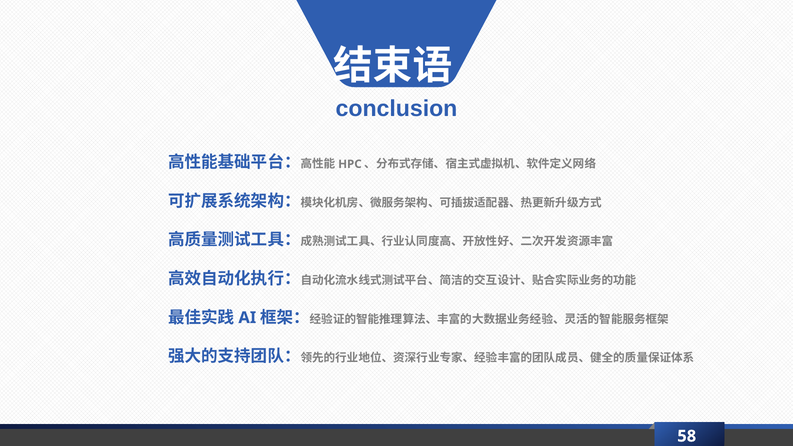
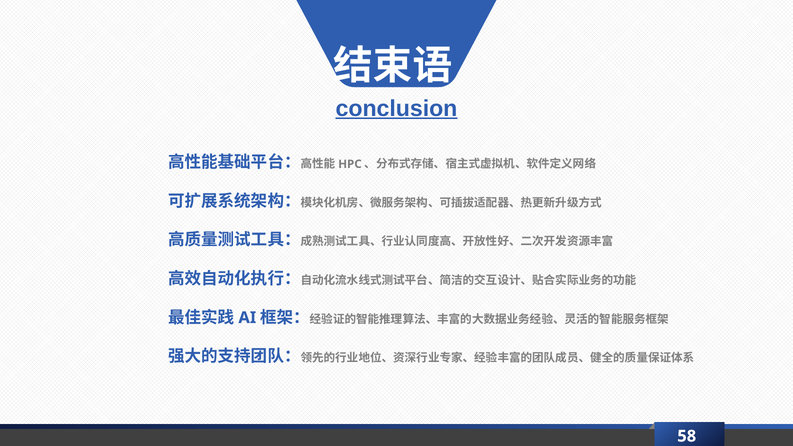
conclusion underline: none -> present
